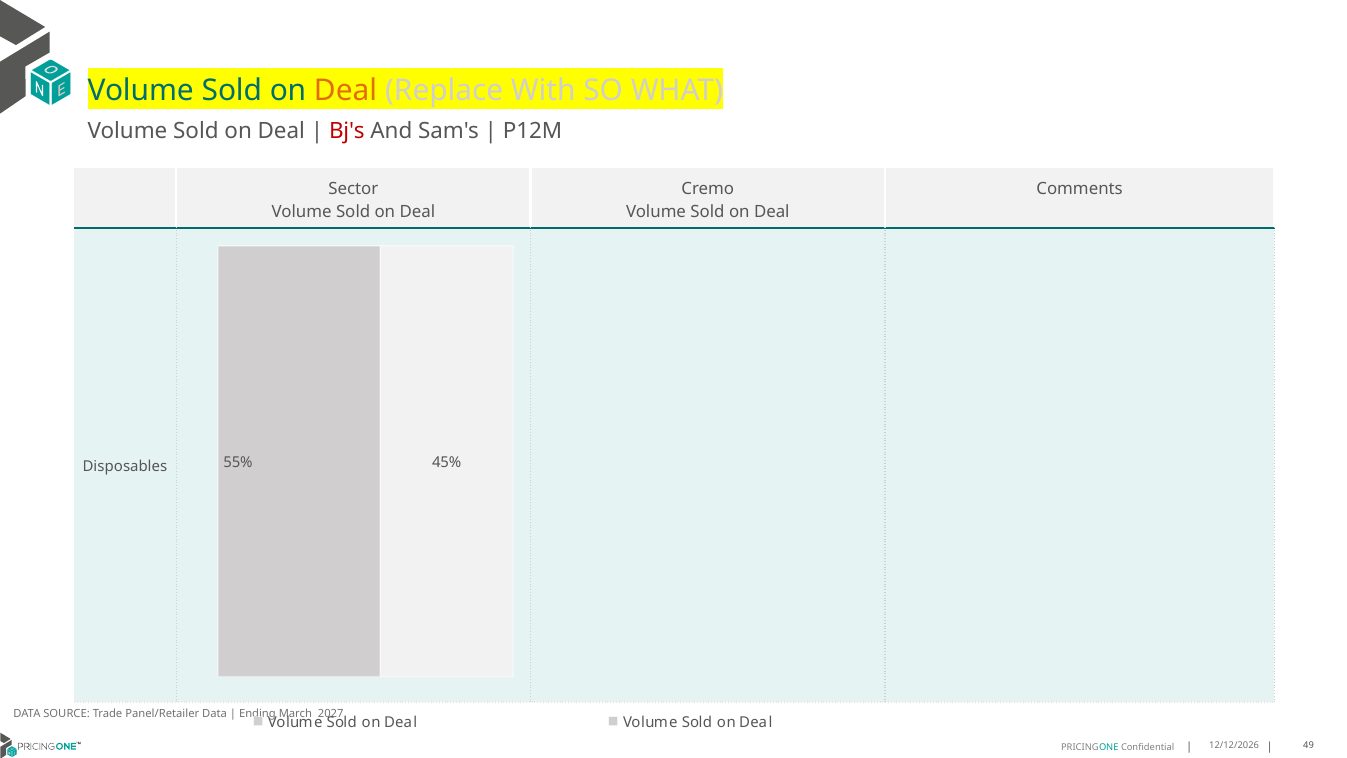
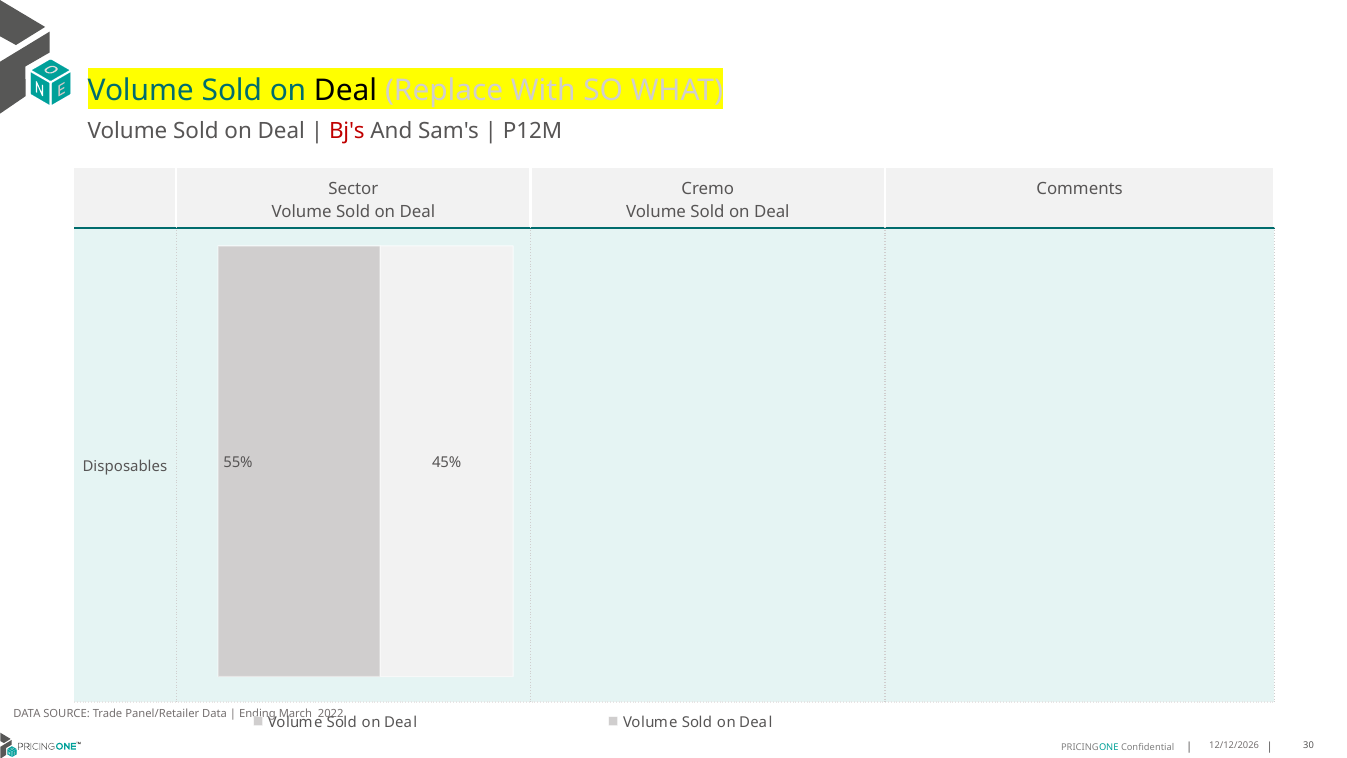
Deal at (346, 91) colour: orange -> black
March 2027: 2027 -> 2022
49: 49 -> 30
